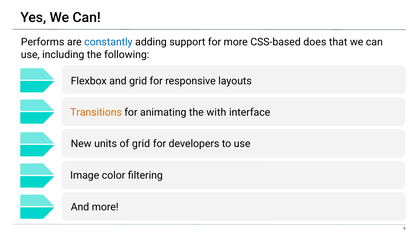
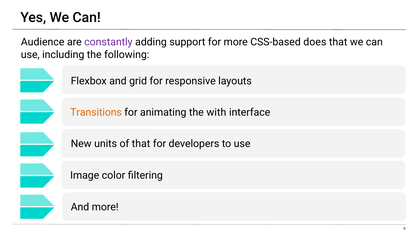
Performs: Performs -> Audience
constantly colour: blue -> purple
of grid: grid -> that
